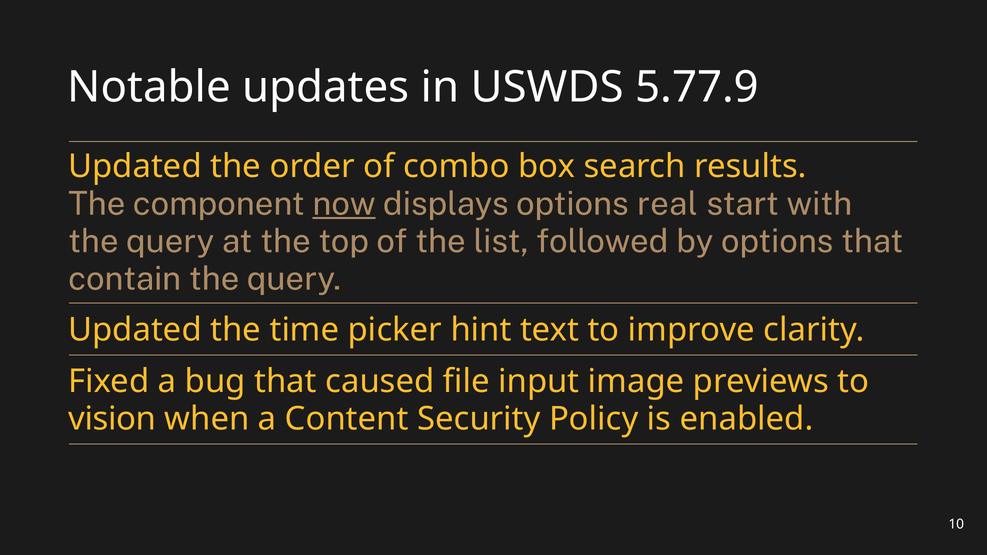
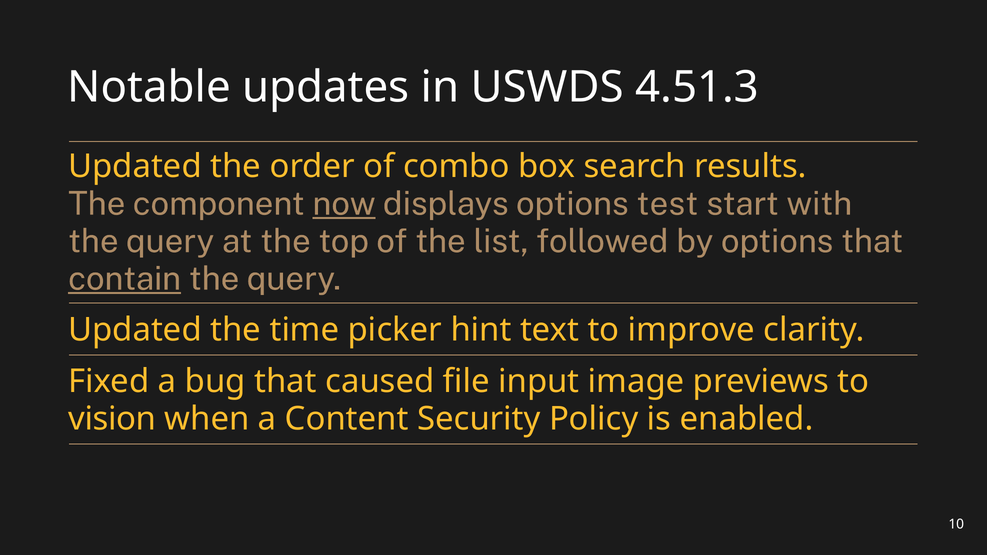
5.77.9: 5.77.9 -> 4.51.3
real: real -> test
contain underline: none -> present
